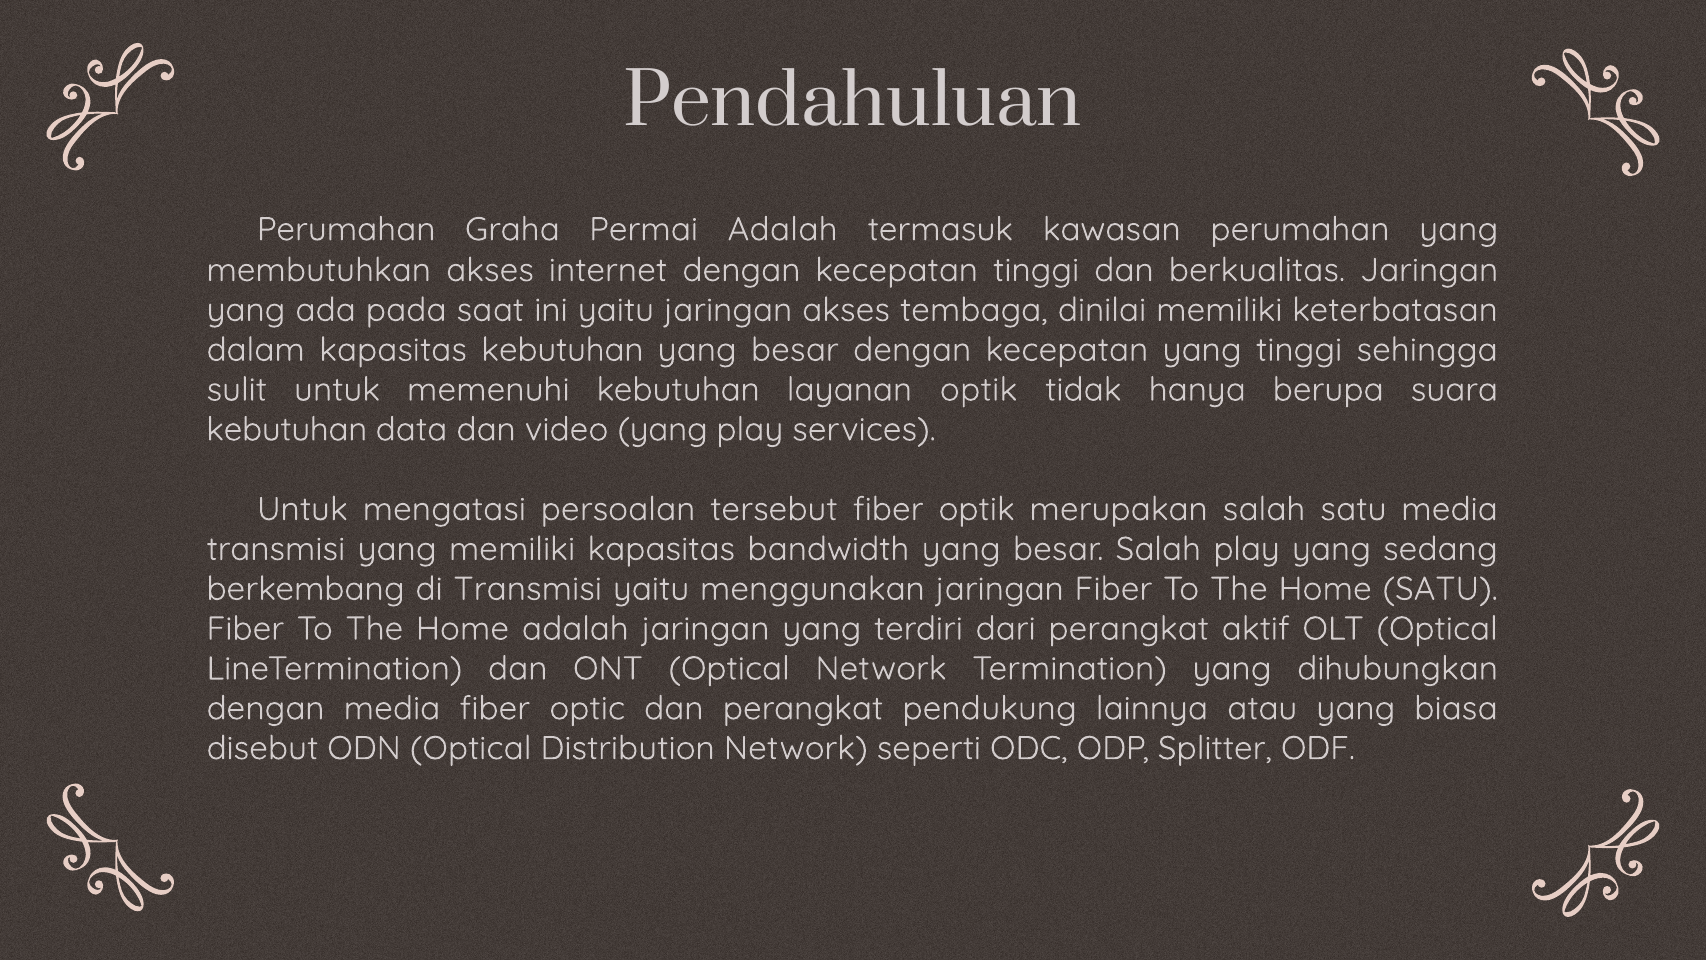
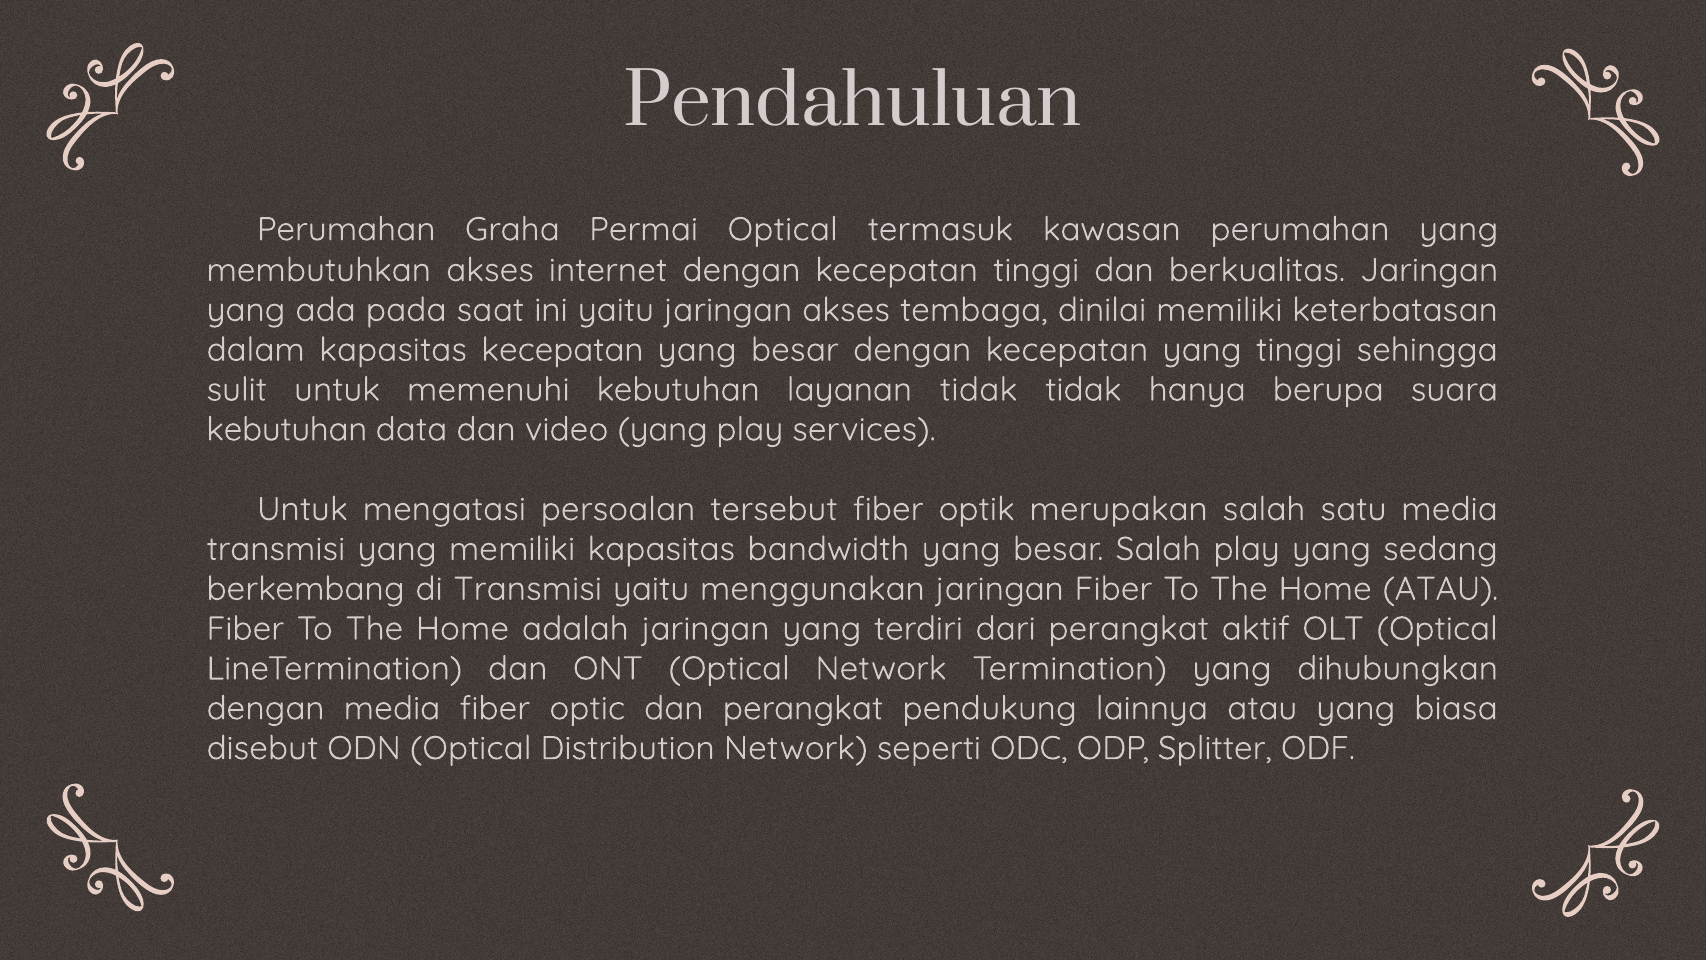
Permai Adalah: Adalah -> Optical
kapasitas kebutuhan: kebutuhan -> kecepatan
layanan optik: optik -> tidak
Home SATU: SATU -> ATAU
